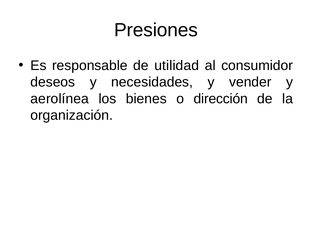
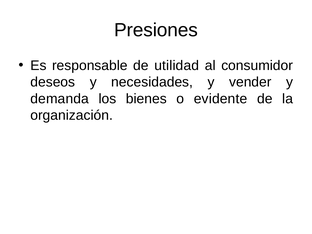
aerolínea: aerolínea -> demanda
dirección: dirección -> evidente
